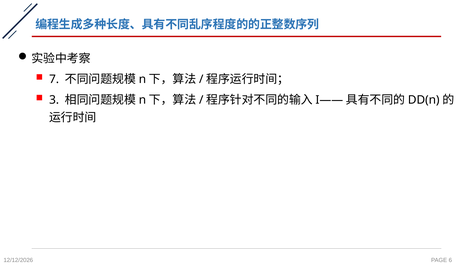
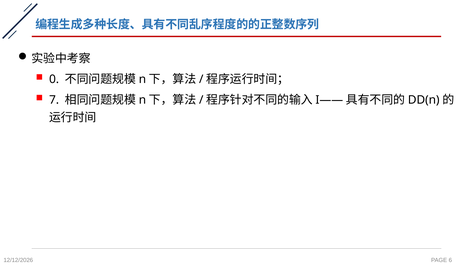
7: 7 -> 0
3: 3 -> 7
